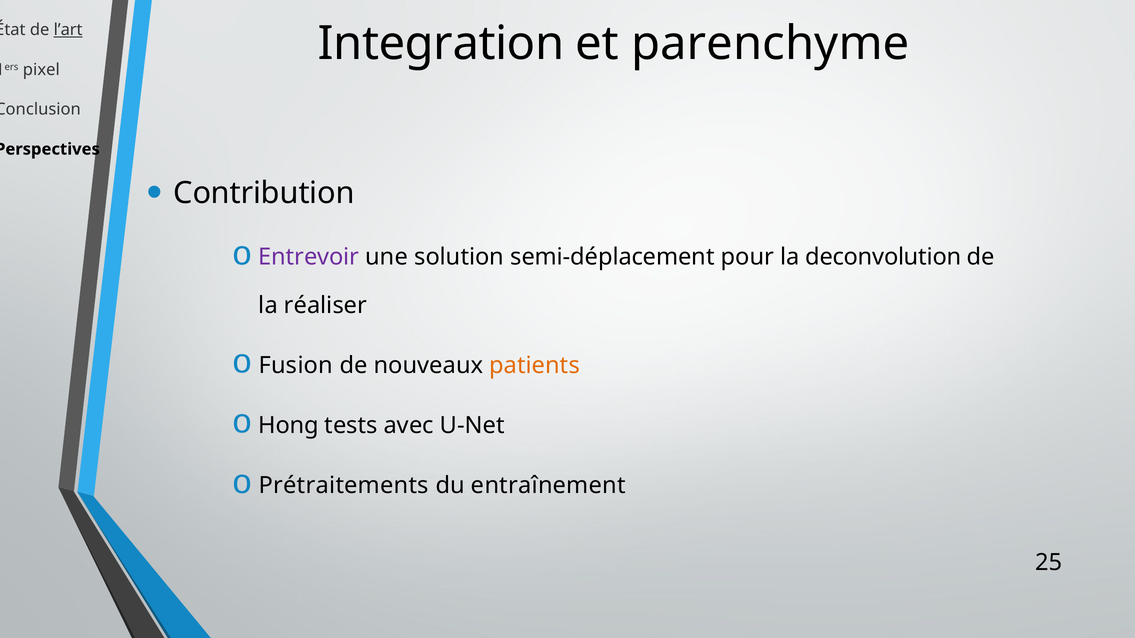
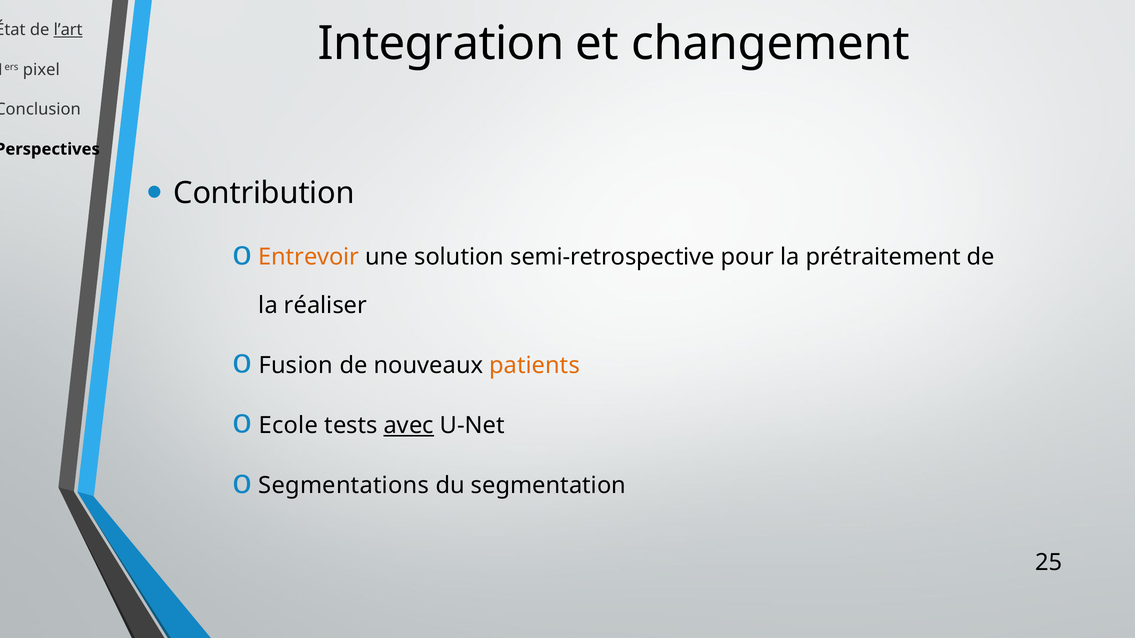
parenchyme: parenchyme -> changement
Entrevoir colour: purple -> orange
semi-déplacement: semi-déplacement -> semi-retrospective
deconvolution: deconvolution -> prétraitement
Hong: Hong -> Ecole
avec underline: none -> present
Prétraitements: Prétraitements -> Segmentations
entraînement: entraînement -> segmentation
